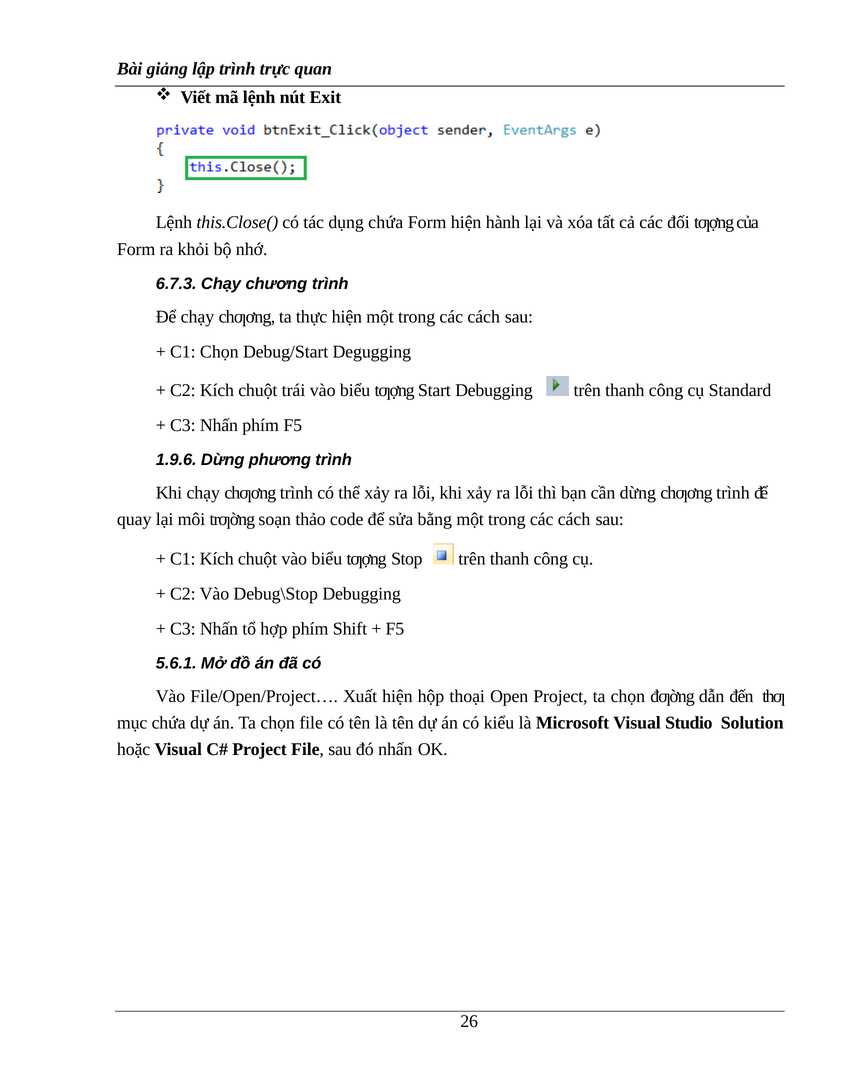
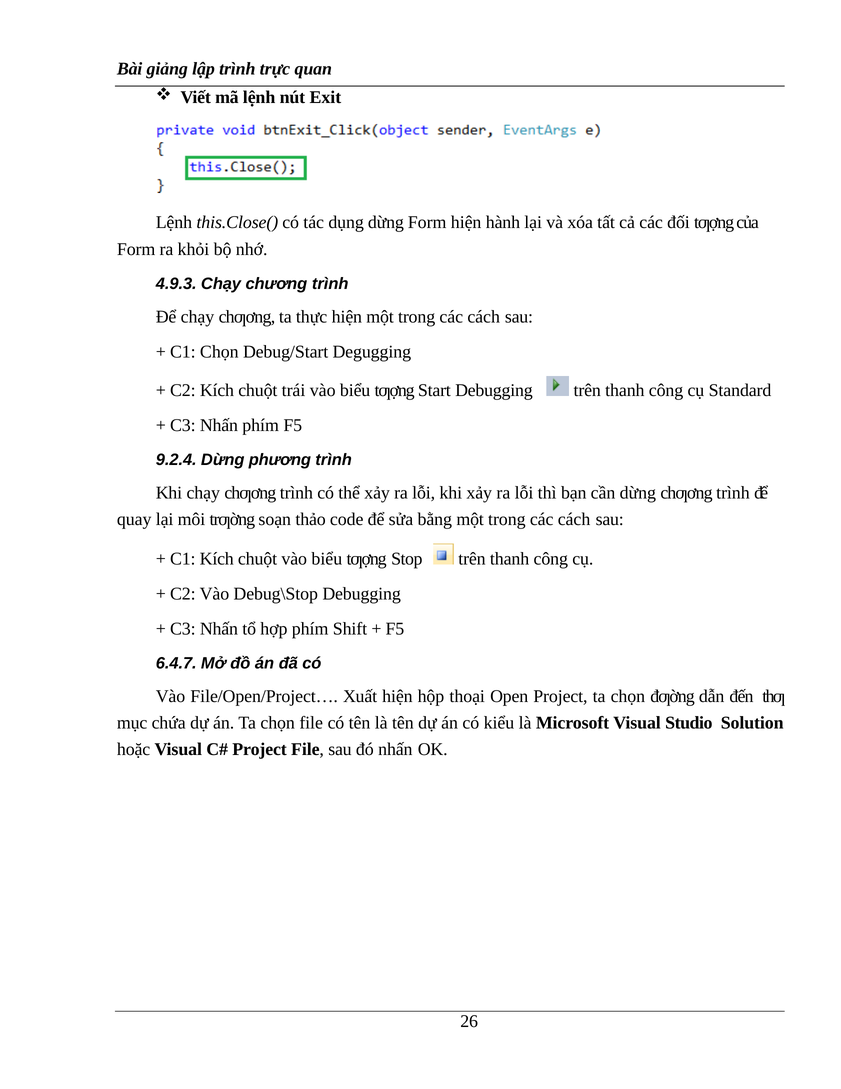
dụng chứa: chứa -> dừng
6.7.3: 6.7.3 -> 4.9.3
1.9.6: 1.9.6 -> 9.2.4
5.6.1: 5.6.1 -> 6.4.7
